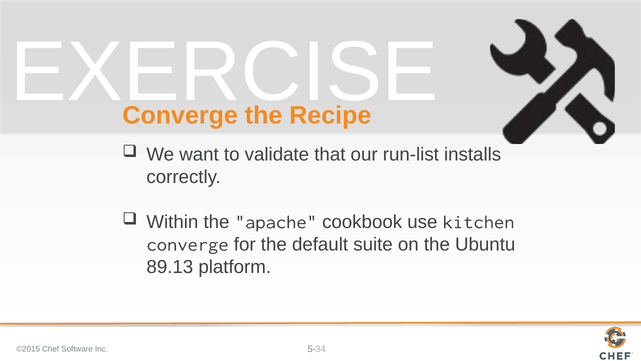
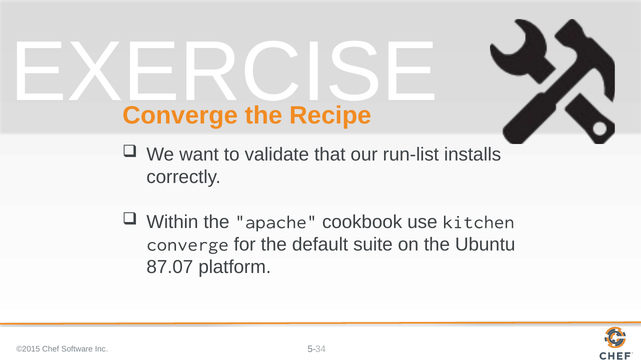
89.13: 89.13 -> 87.07
